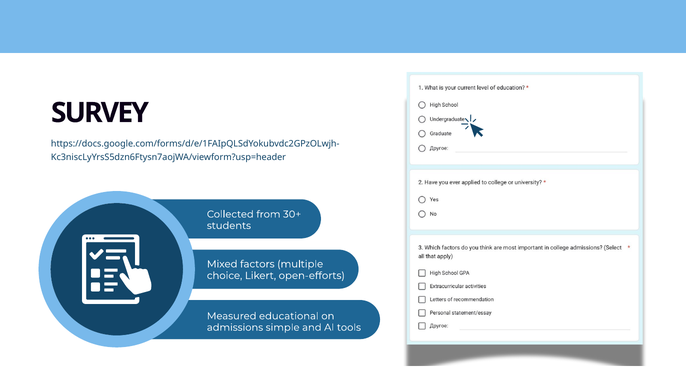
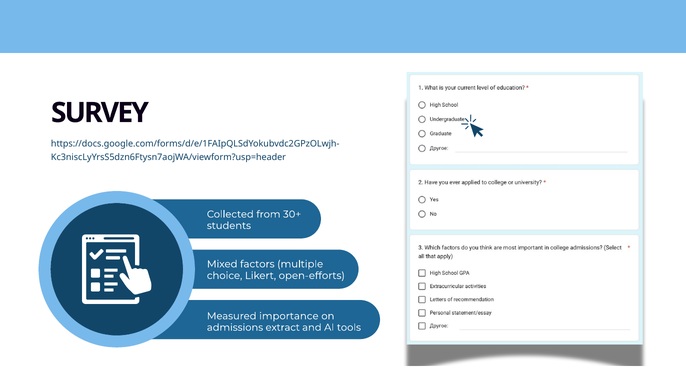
educational: educational -> importance
simple: simple -> extract
